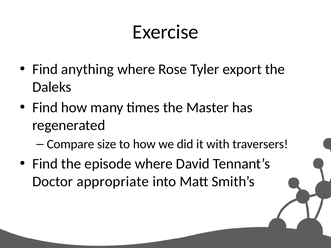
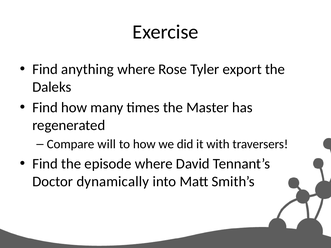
size: size -> will
appropriate: appropriate -> dynamically
